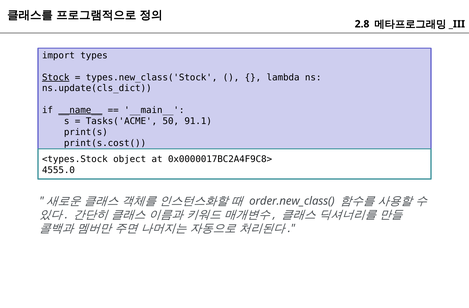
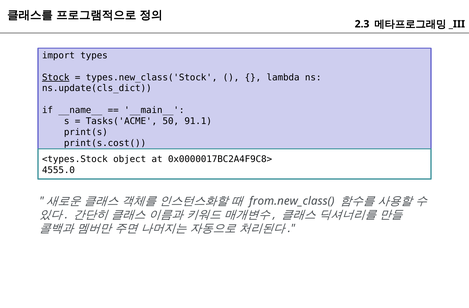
2.8: 2.8 -> 2.3
__name__ underline: present -> none
order.new_class(: order.new_class( -> from.new_class(
